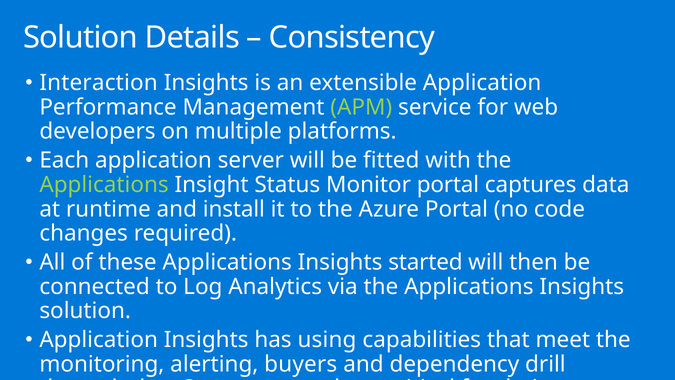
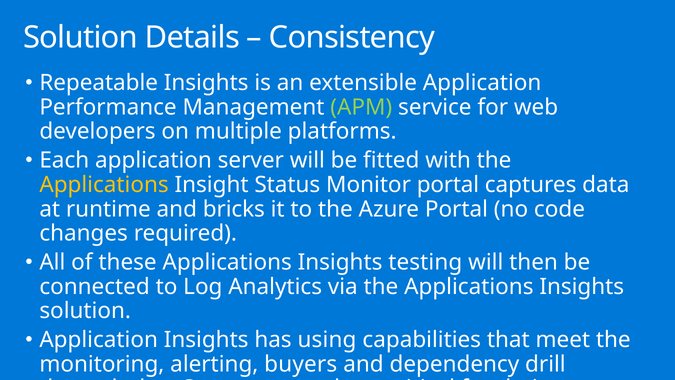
Interaction: Interaction -> Repeatable
Applications at (104, 185) colour: light green -> yellow
install: install -> bricks
started: started -> testing
